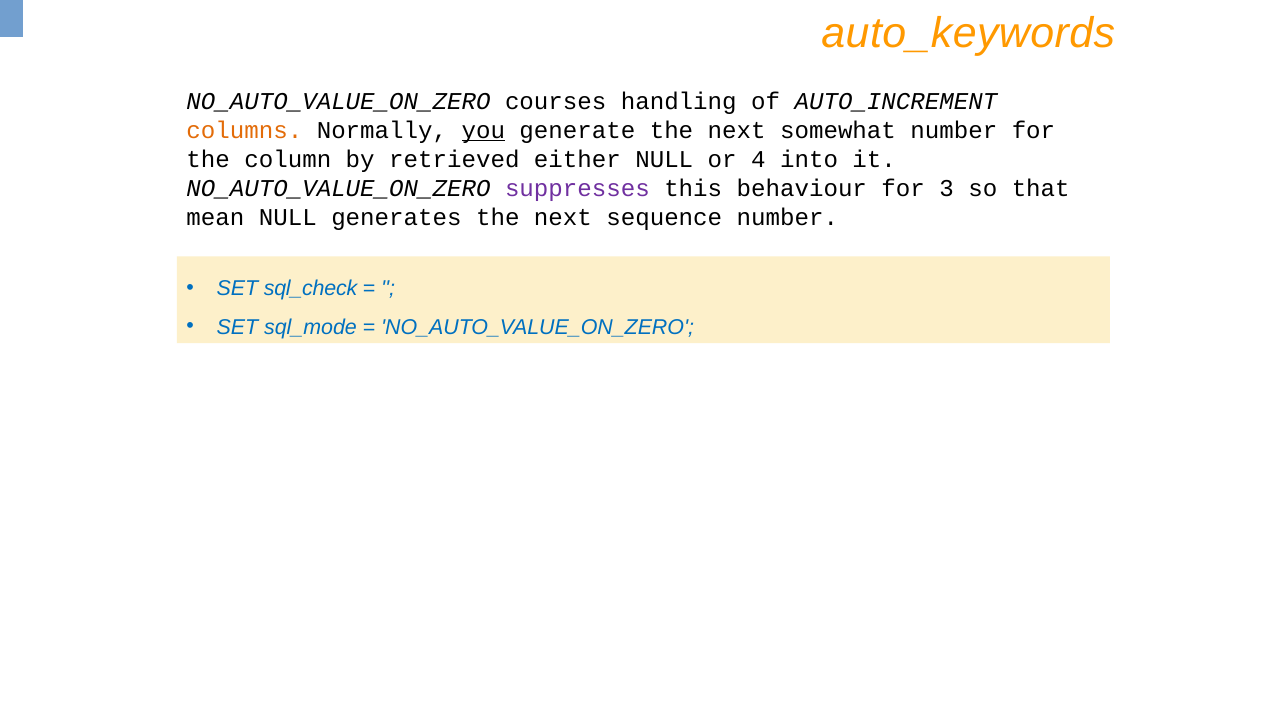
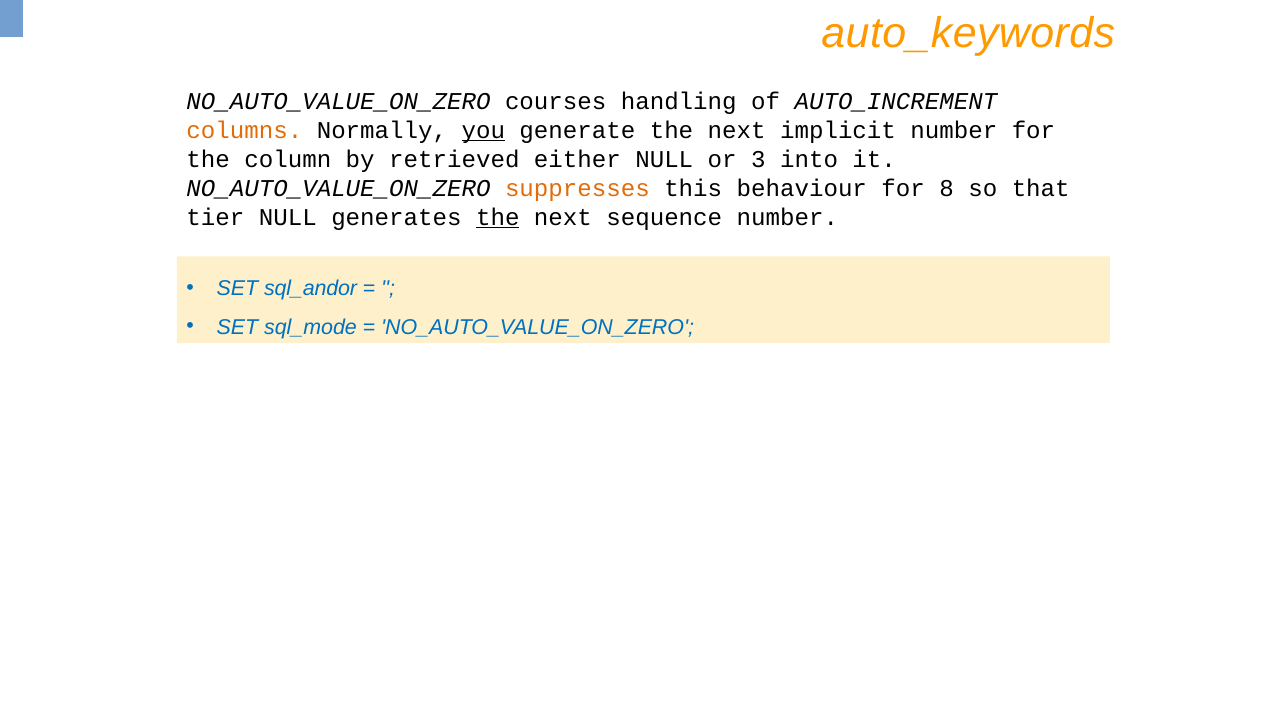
somewhat: somewhat -> implicit
4: 4 -> 3
suppresses colour: purple -> orange
3: 3 -> 8
mean: mean -> tier
the at (498, 217) underline: none -> present
sql_check: sql_check -> sql_andor
